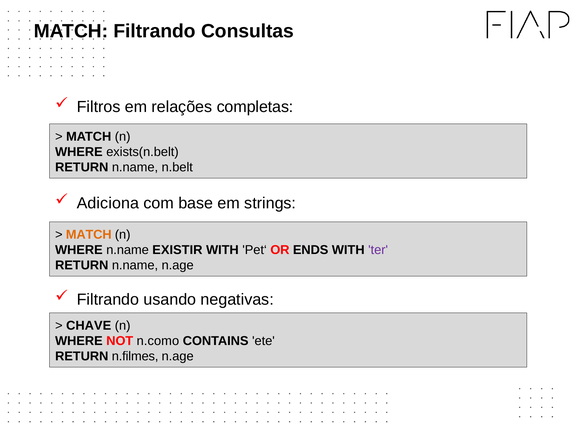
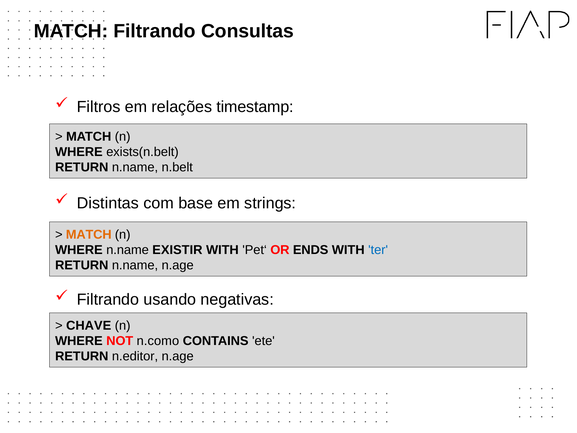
completas: completas -> timestamp
Adiciona: Adiciona -> Distintas
ter colour: purple -> blue
n.filmes: n.filmes -> n.editor
